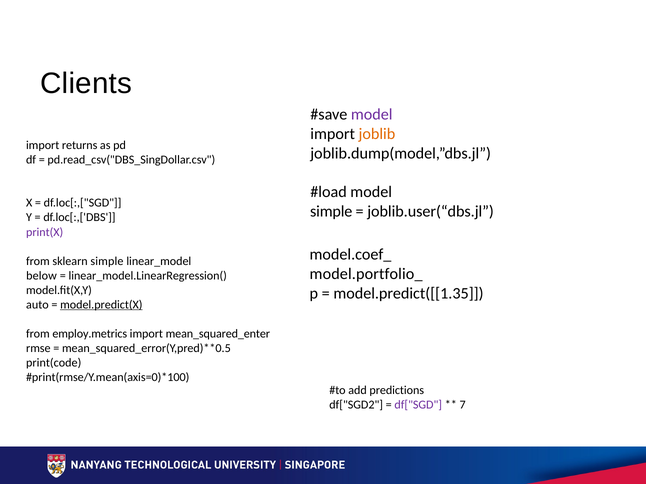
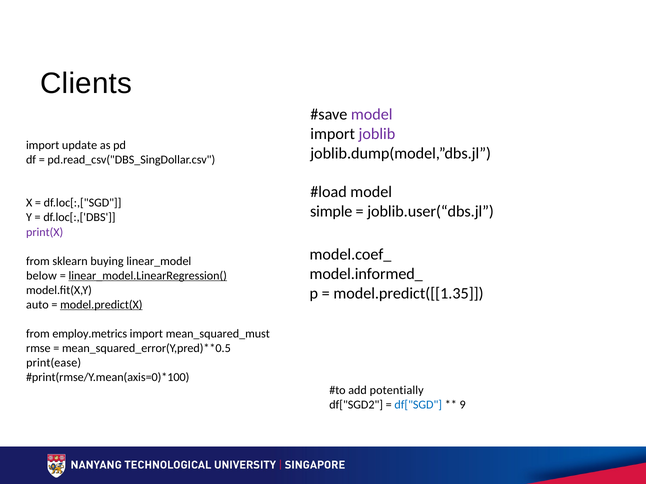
joblib colour: orange -> purple
returns: returns -> update
sklearn simple: simple -> buying
model.portfolio_: model.portfolio_ -> model.informed_
linear_model.LinearRegression( underline: none -> present
mean_squared_enter: mean_squared_enter -> mean_squared_must
print(code: print(code -> print(ease
predictions: predictions -> potentially
df["SGD colour: purple -> blue
7: 7 -> 9
